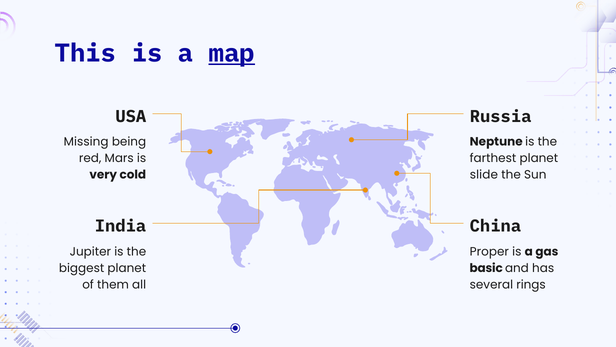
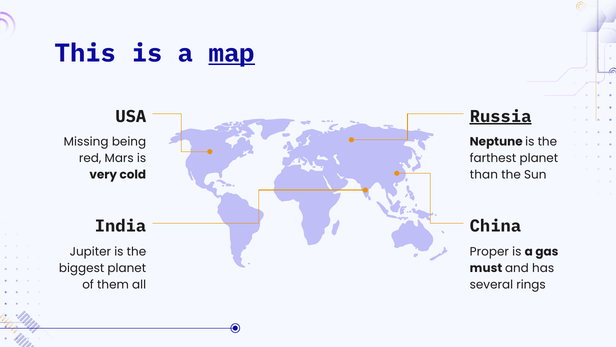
Russia underline: none -> present
slide: slide -> than
basic: basic -> must
